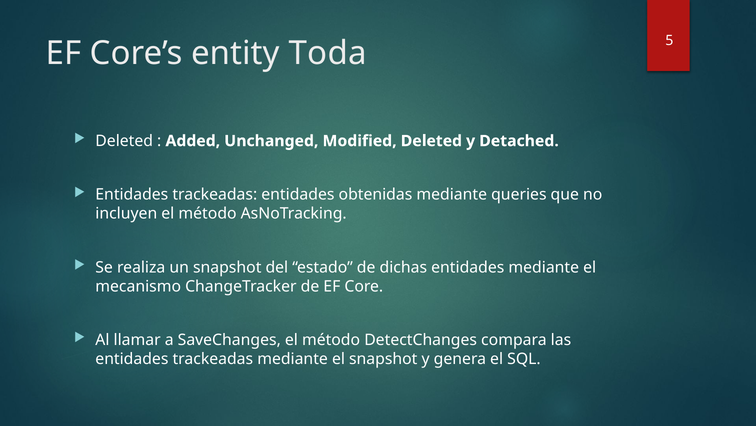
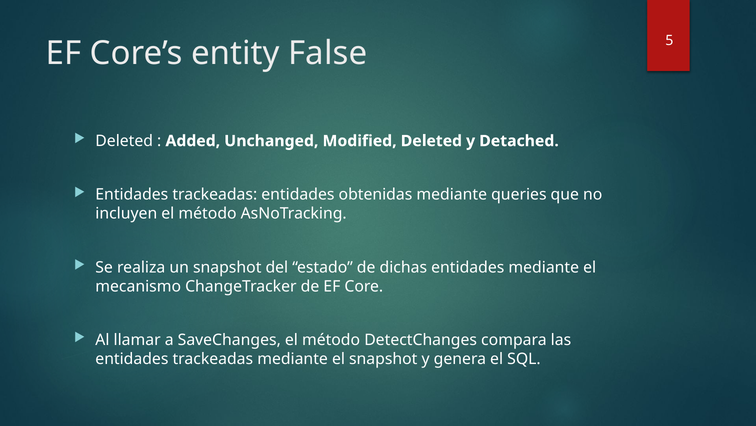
Toda: Toda -> False
